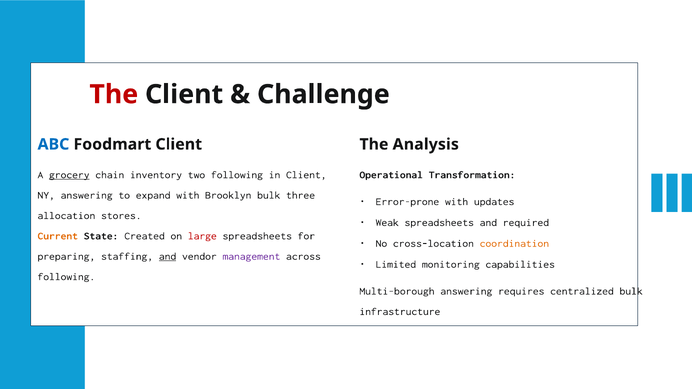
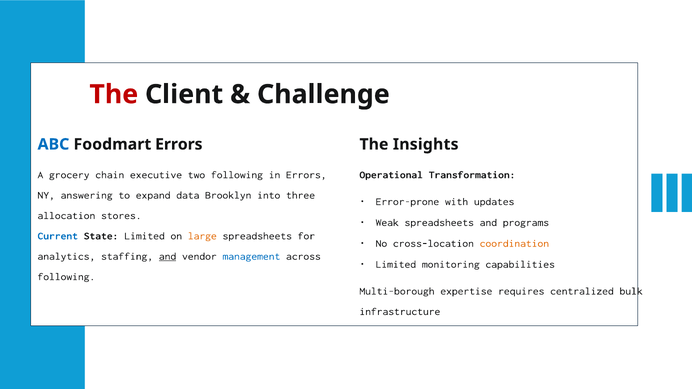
Foodmart Client: Client -> Errors
Analysis: Analysis -> Insights
grocery underline: present -> none
inventory: inventory -> executive
in Client: Client -> Errors
expand with: with -> data
Brooklyn bulk: bulk -> into
required: required -> programs
Current colour: orange -> blue
State Created: Created -> Limited
large colour: red -> orange
preparing: preparing -> analytics
management colour: purple -> blue
Multi-borough answering: answering -> expertise
